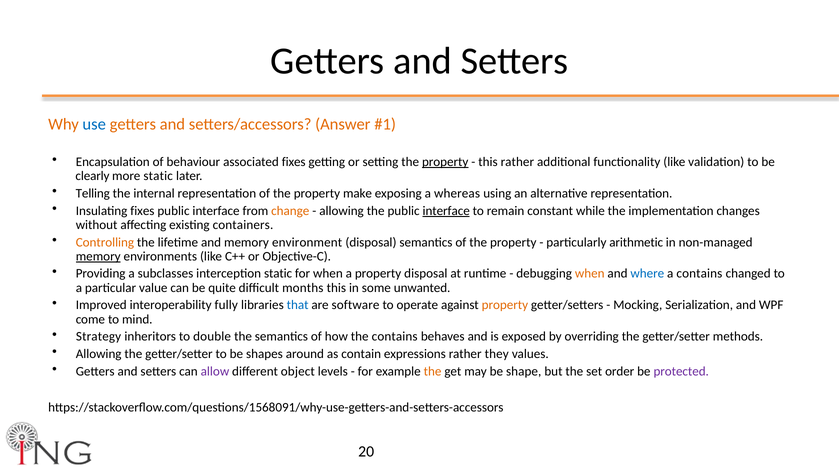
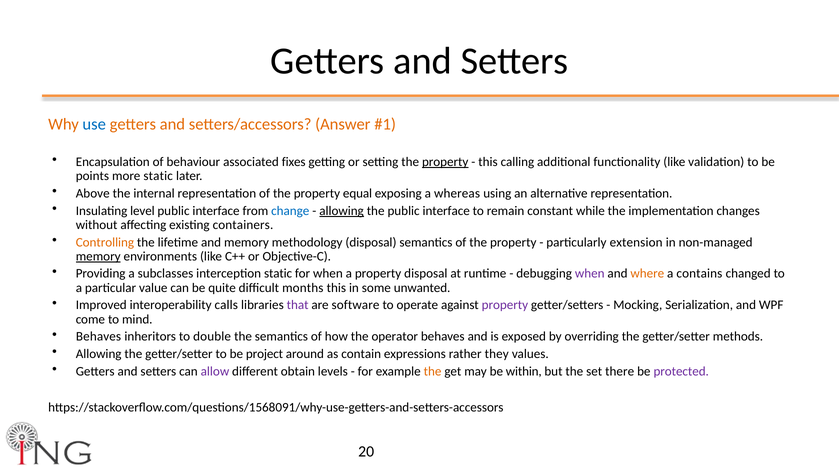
this rather: rather -> calling
clearly: clearly -> points
Telling: Telling -> Above
make: make -> equal
Insulating fixes: fixes -> level
change colour: orange -> blue
allowing at (342, 211) underline: none -> present
interface at (446, 211) underline: present -> none
environment: environment -> methodology
arithmetic: arithmetic -> extension
when at (590, 274) colour: orange -> purple
where colour: blue -> orange
fully: fully -> calls
that colour: blue -> purple
property at (505, 305) colour: orange -> purple
Strategy at (99, 337): Strategy -> Behaves
the contains: contains -> operator
shapes: shapes -> project
object: object -> obtain
shape: shape -> within
order: order -> there
